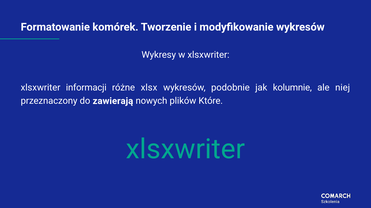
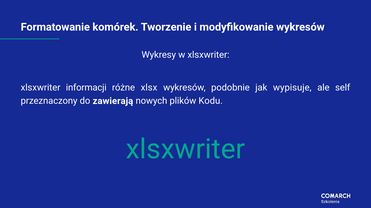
kolumnie: kolumnie -> wypisuje
niej: niej -> self
Które: Które -> Kodu
